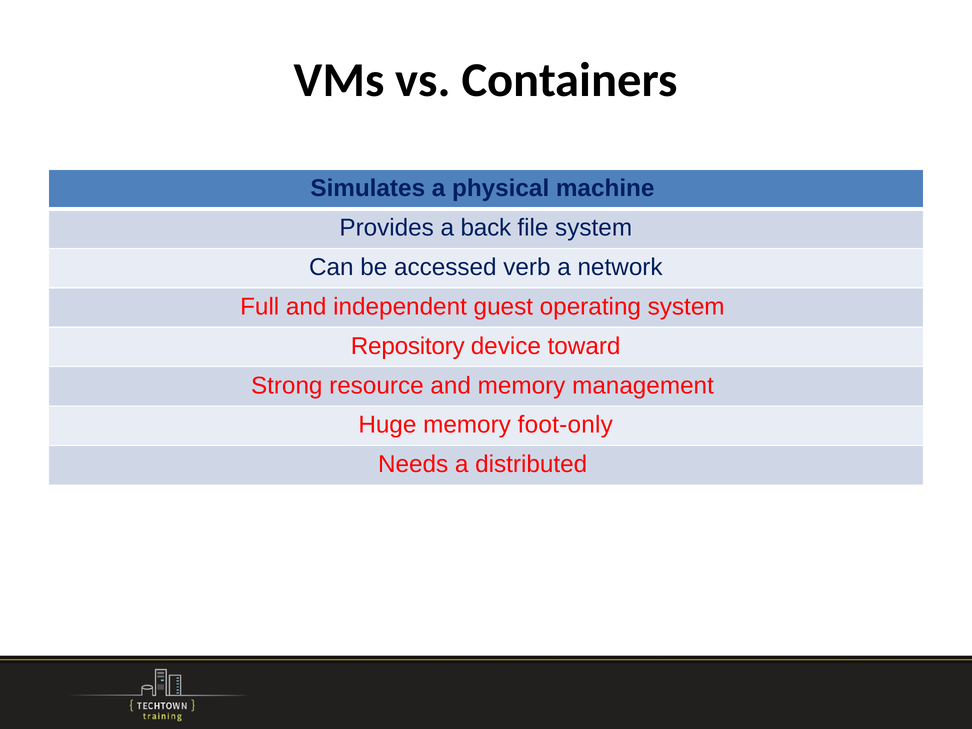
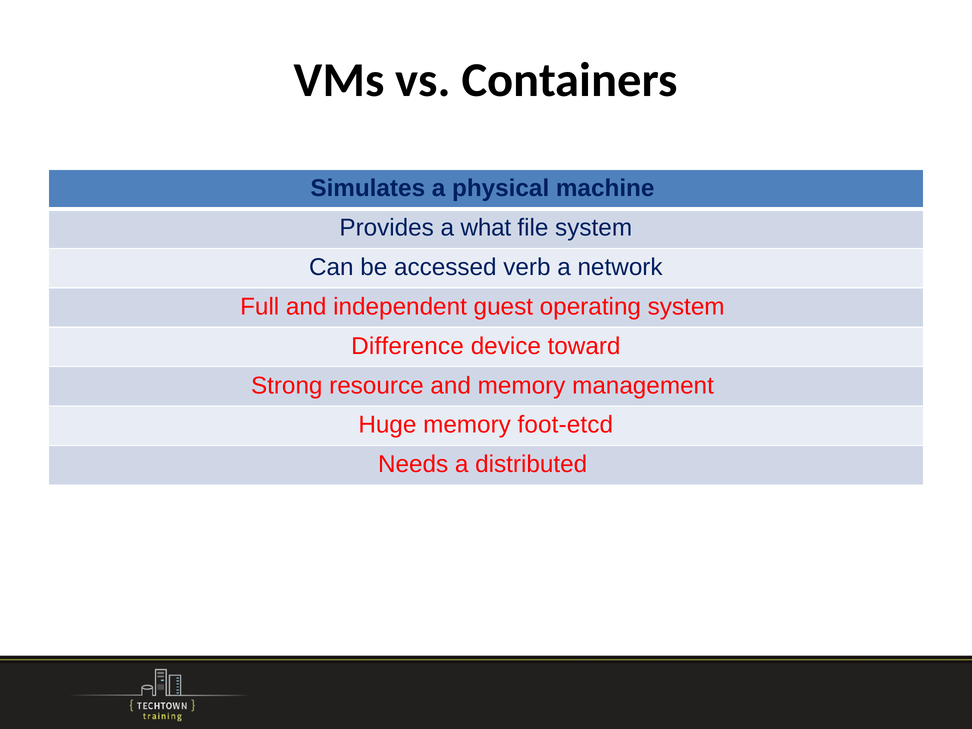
back: back -> what
Repository: Repository -> Difference
foot-only: foot-only -> foot-etcd
